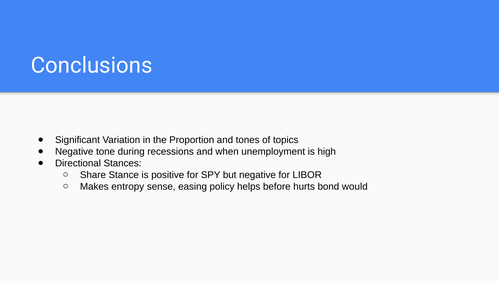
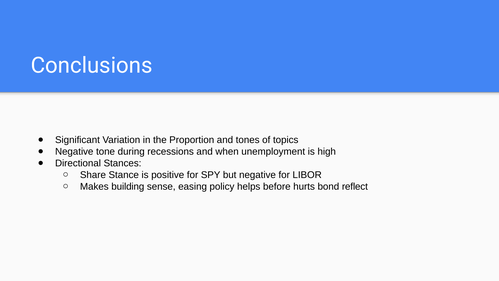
entropy: entropy -> building
would: would -> reflect
